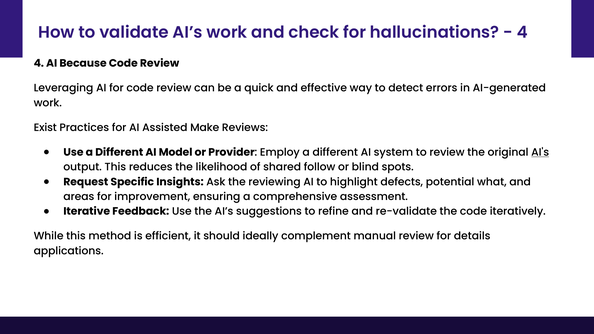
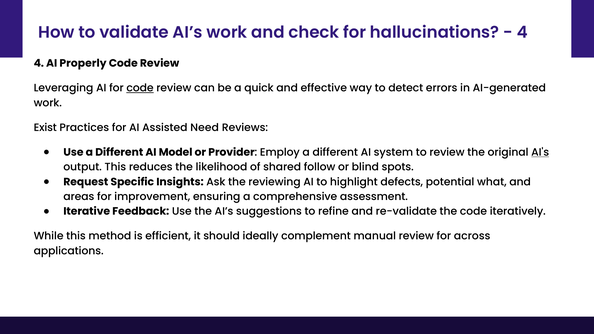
Because: Because -> Properly
code at (140, 88) underline: none -> present
Make: Make -> Need
details: details -> across
